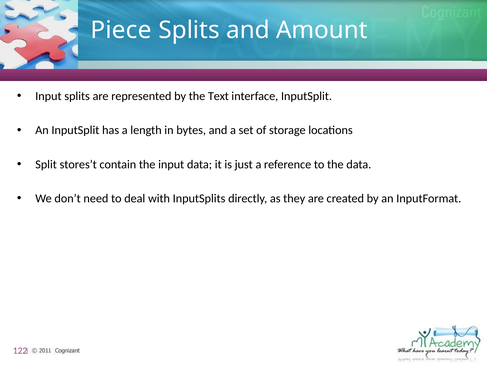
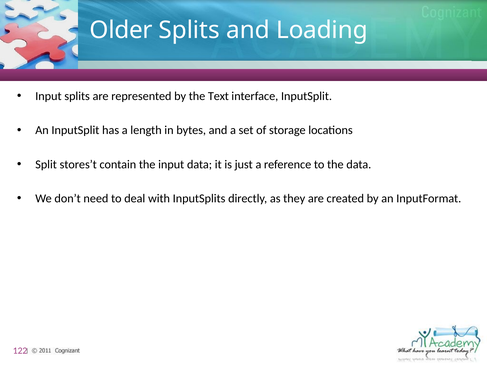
Piece: Piece -> Older
Amount: Amount -> Loading
